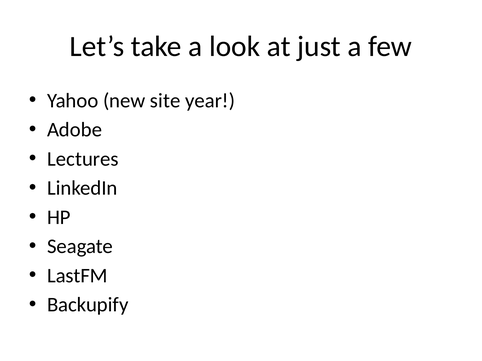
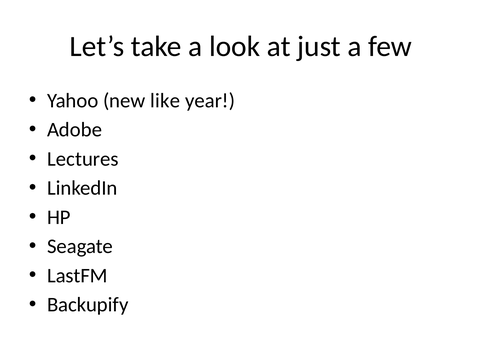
site: site -> like
